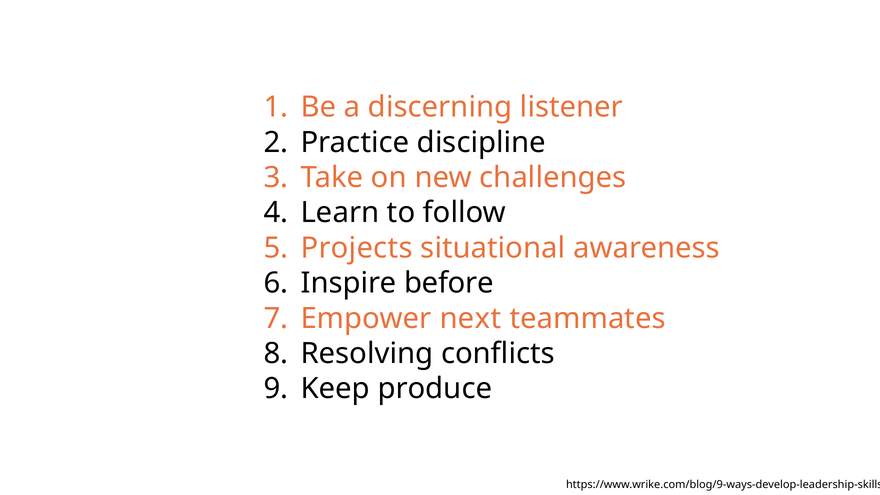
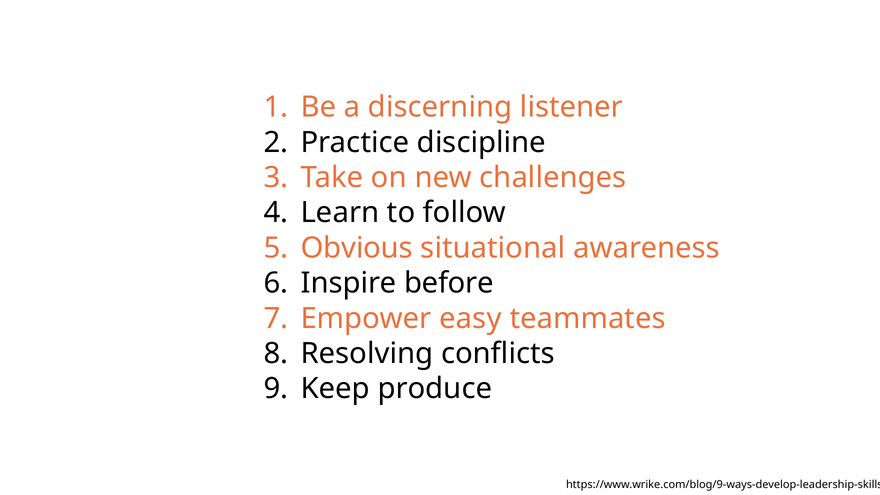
Projects: Projects -> Obvious
next: next -> easy
